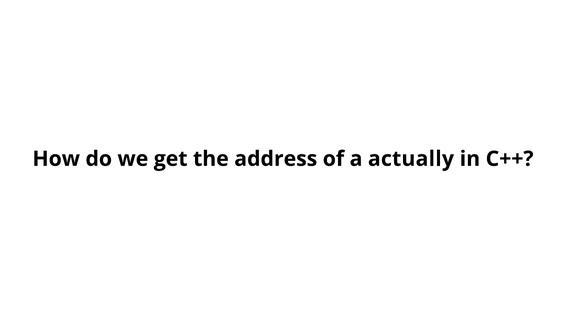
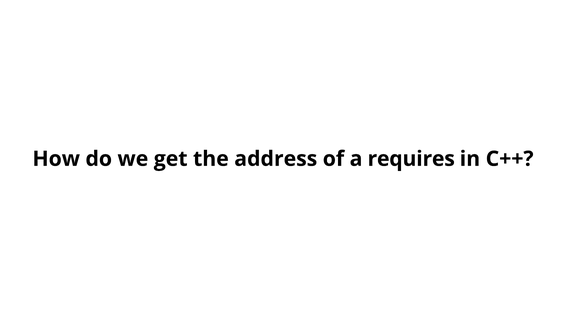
actually: actually -> requires
